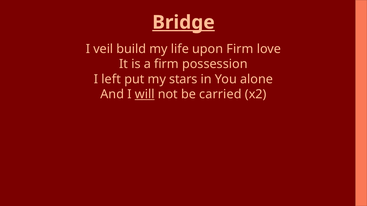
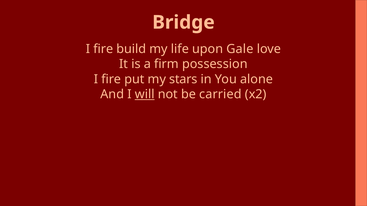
Bridge underline: present -> none
veil at (103, 49): veil -> fire
upon Firm: Firm -> Gale
left at (111, 79): left -> fire
